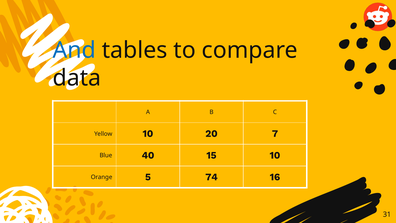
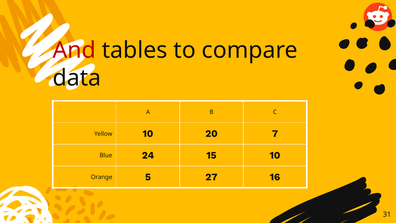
And colour: blue -> red
40: 40 -> 24
74: 74 -> 27
